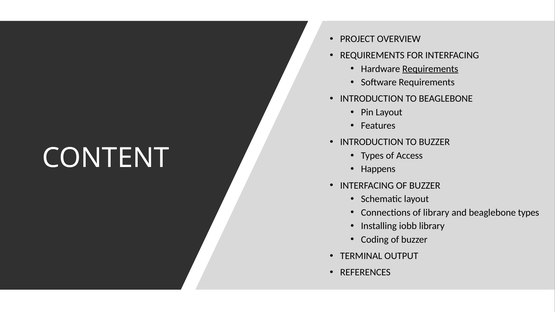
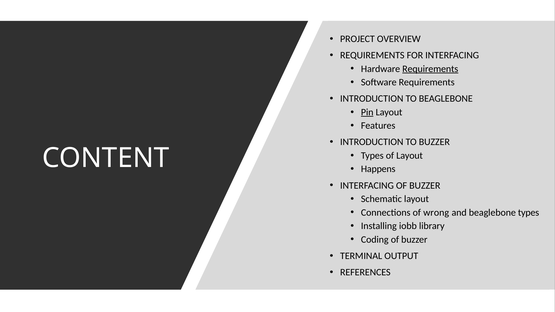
Pin underline: none -> present
of Access: Access -> Layout
of library: library -> wrong
